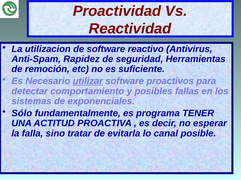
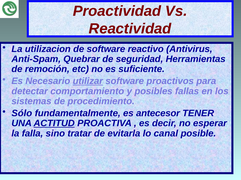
Rapidez: Rapidez -> Quebrar
exponenciales: exponenciales -> procedimiento
programa: programa -> antecesor
ACTITUD underline: none -> present
